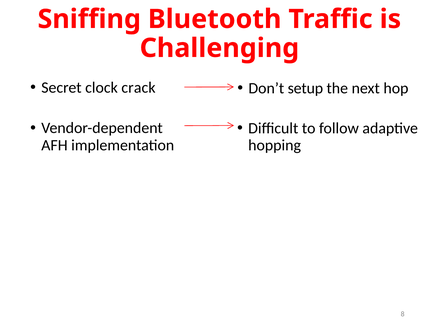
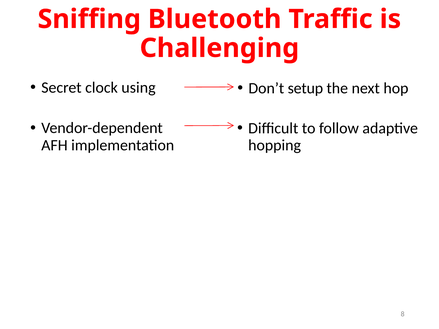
crack: crack -> using
